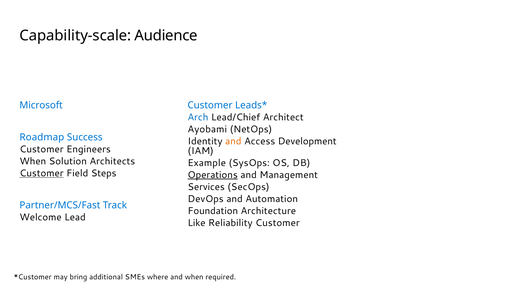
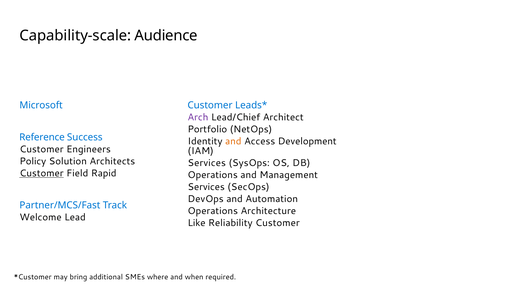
Arch colour: blue -> purple
Ayobami: Ayobami -> Portfolio
Roadmap: Roadmap -> Reference
When at (33, 161): When -> Policy
Example at (207, 163): Example -> Services
Steps: Steps -> Rapid
Operations at (213, 175) underline: present -> none
Foundation at (213, 211): Foundation -> Operations
